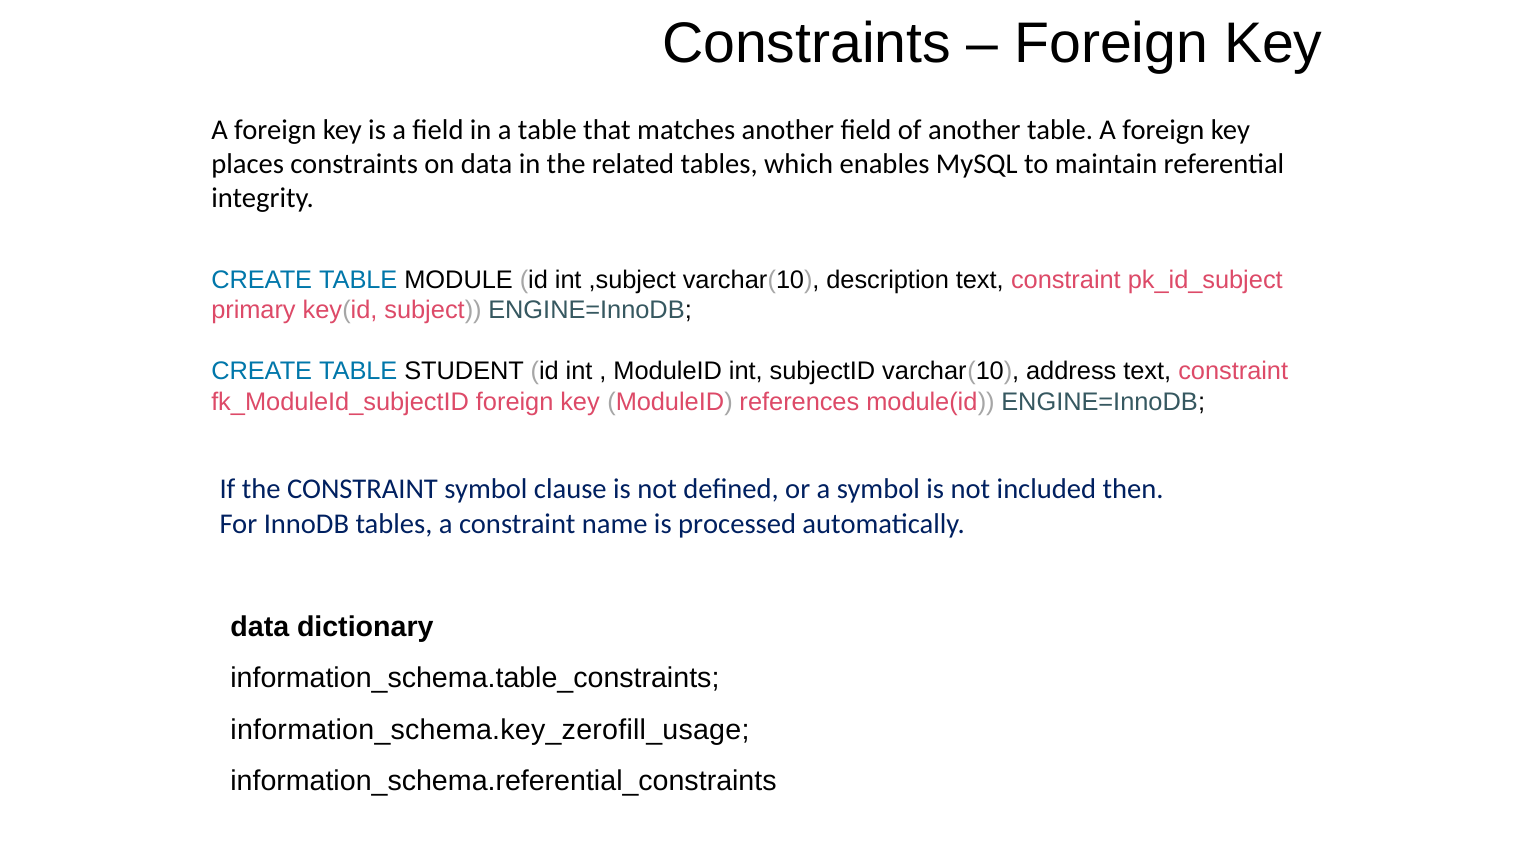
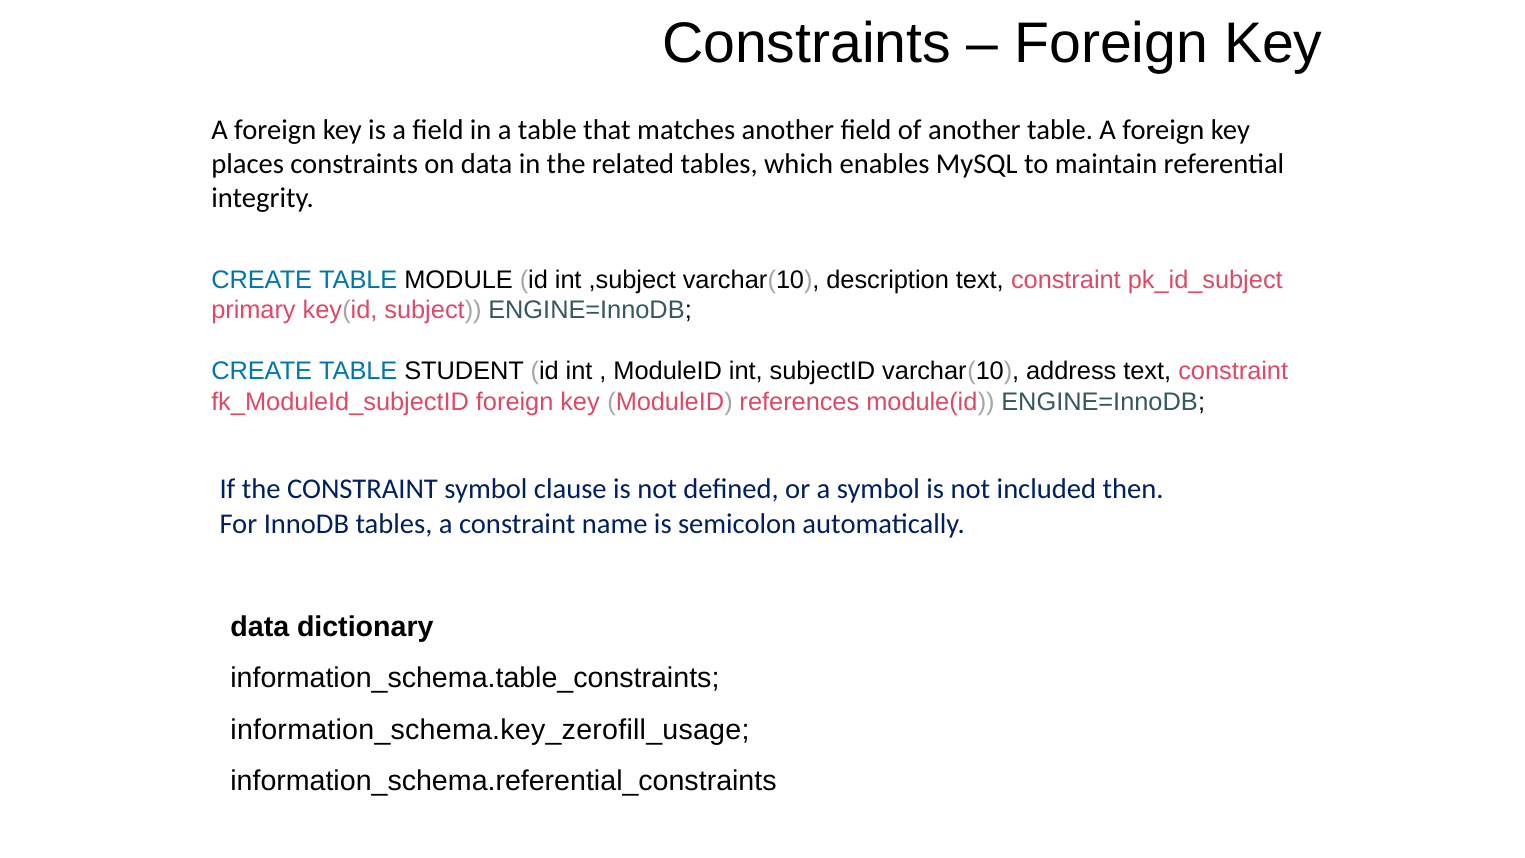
processed: processed -> semicolon
